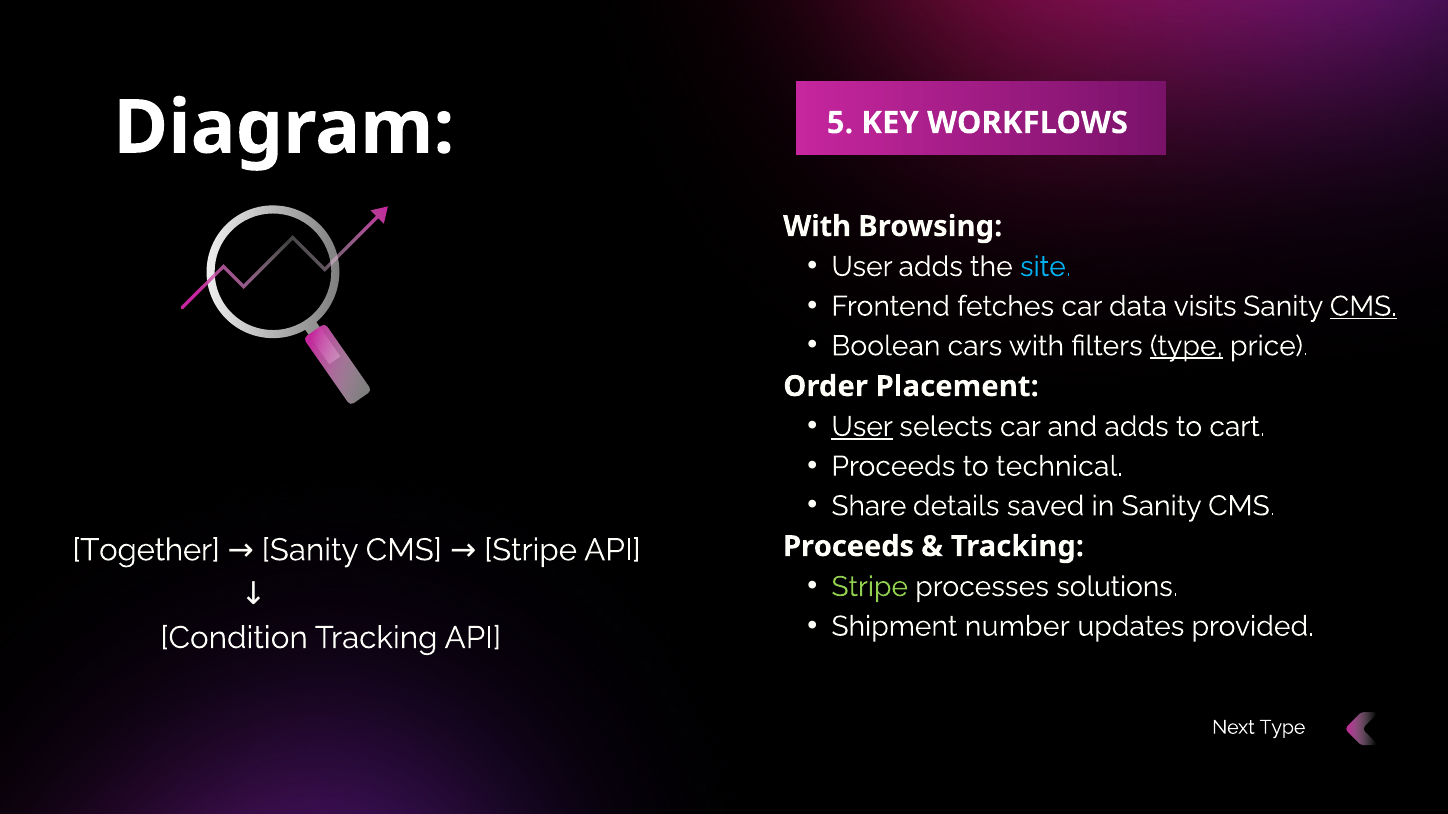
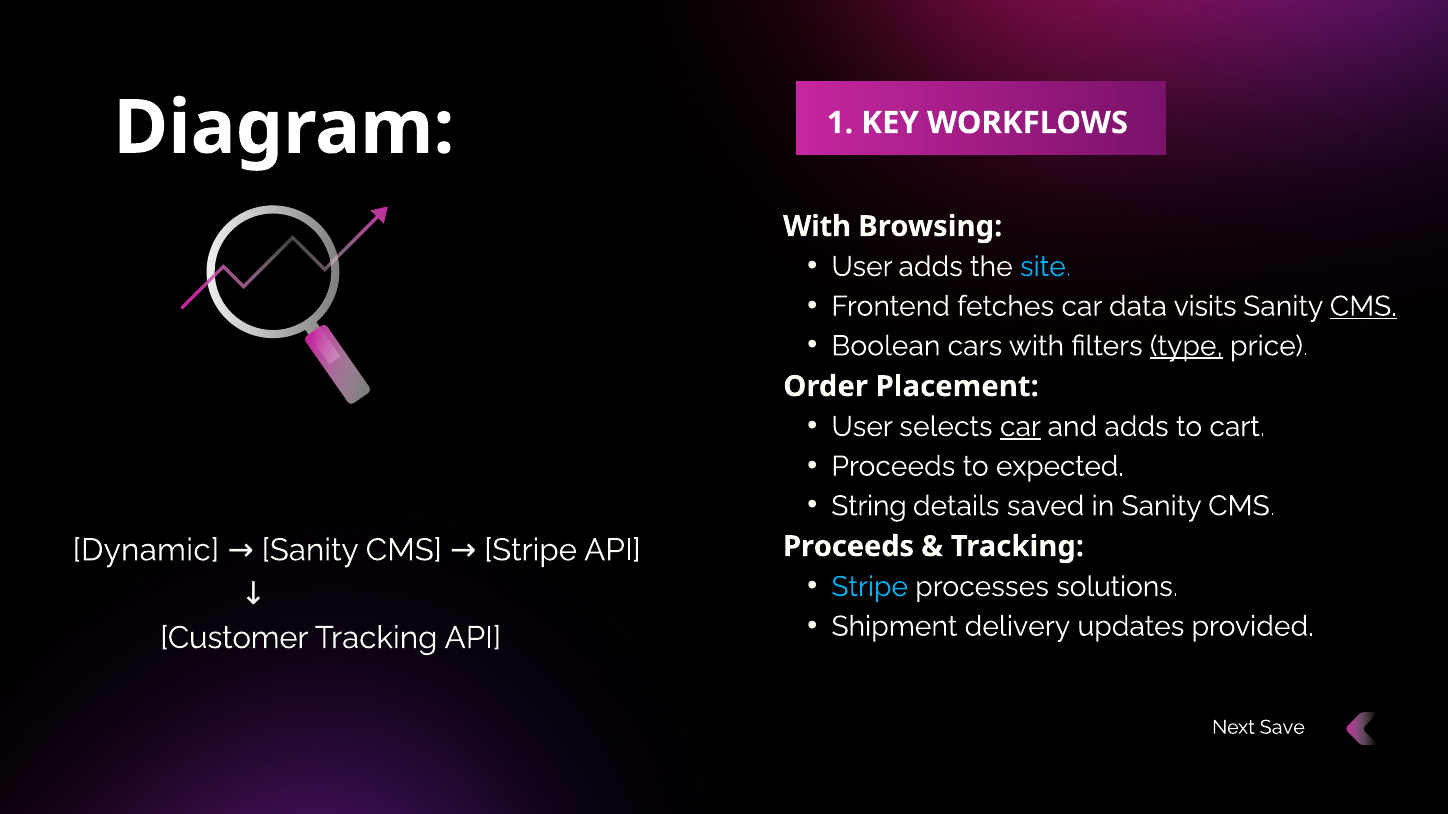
5: 5 -> 1
User at (862, 427) underline: present -> none
car at (1020, 427) underline: none -> present
technical: technical -> expected
Share: Share -> String
Together: Together -> Dynamic
Stripe at (870, 587) colour: light green -> light blue
number: number -> delivery
Condition: Condition -> Customer
Next Type: Type -> Save
